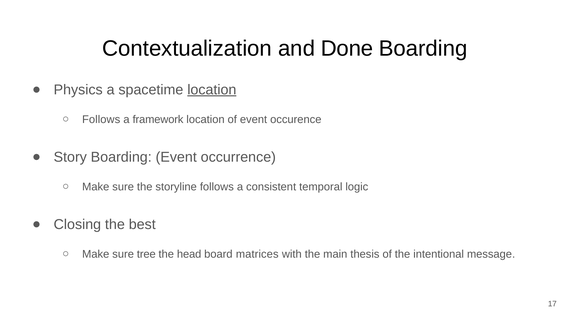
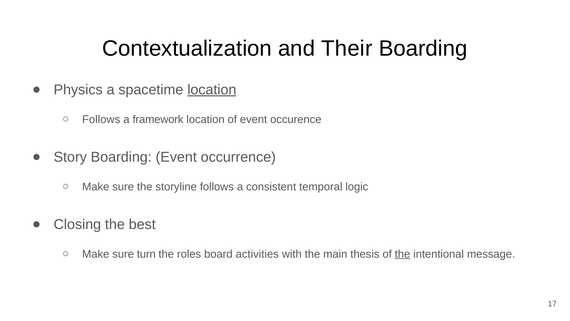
Done: Done -> Their
tree: tree -> turn
head: head -> roles
matrices: matrices -> activities
the at (403, 254) underline: none -> present
